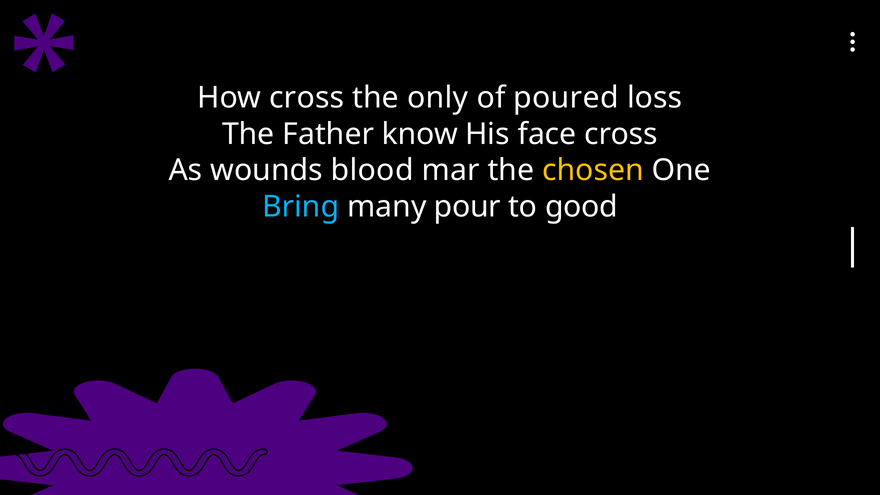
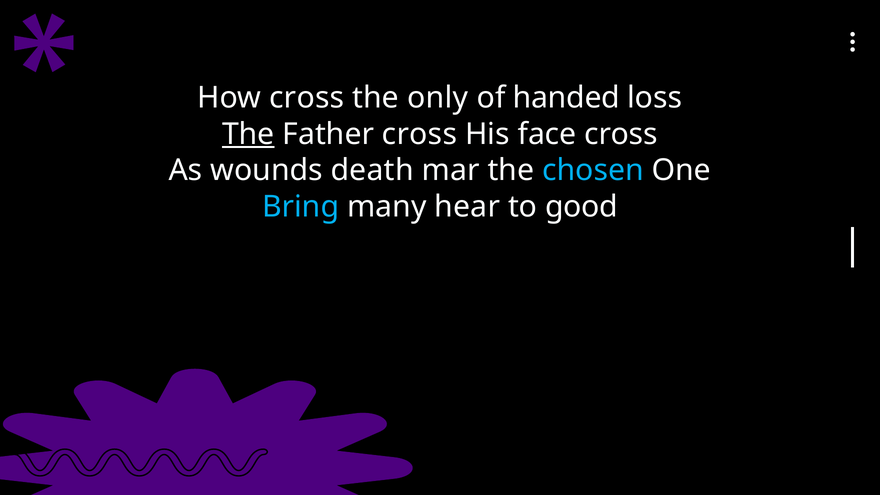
poured: poured -> handed
The at (248, 134) underline: none -> present
Father know: know -> cross
blood: blood -> death
chosen colour: yellow -> light blue
pour: pour -> hear
